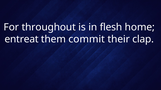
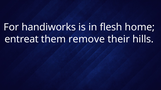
throughout: throughout -> handiworks
commit: commit -> remove
clap: clap -> hills
